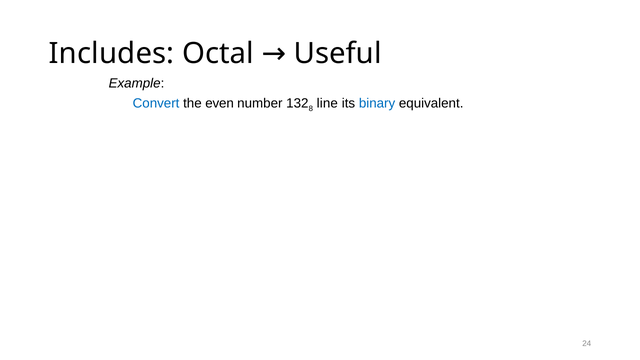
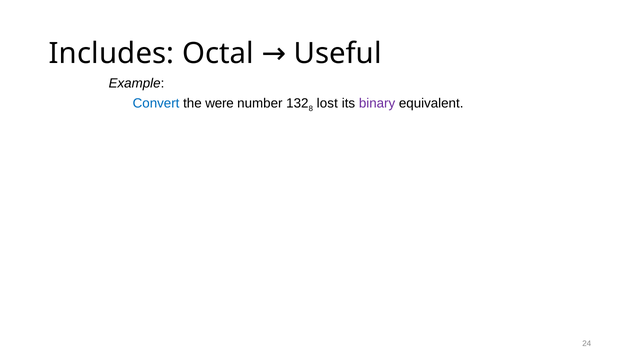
even: even -> were
line: line -> lost
binary colour: blue -> purple
